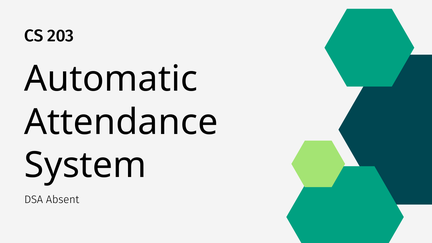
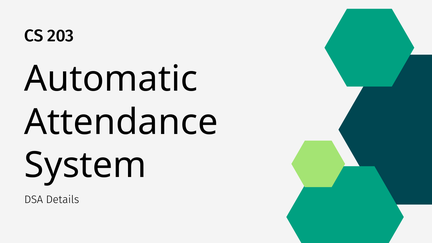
Absent: Absent -> Details
